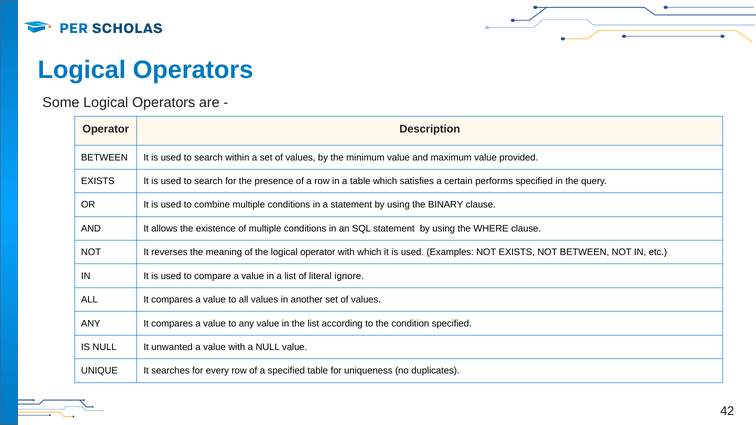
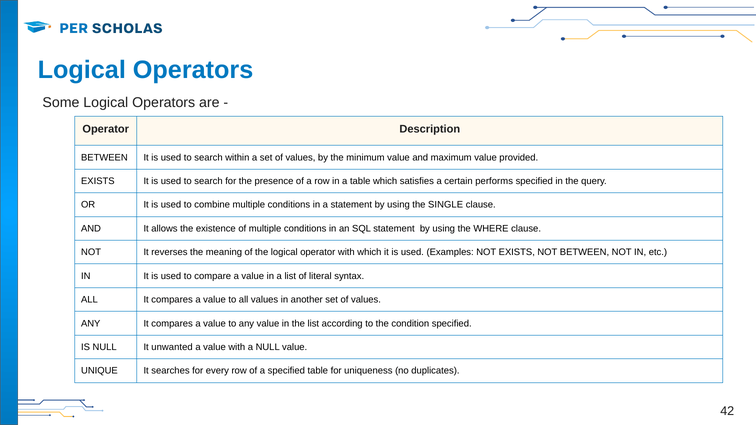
BINARY: BINARY -> SINGLE
ignore: ignore -> syntax
